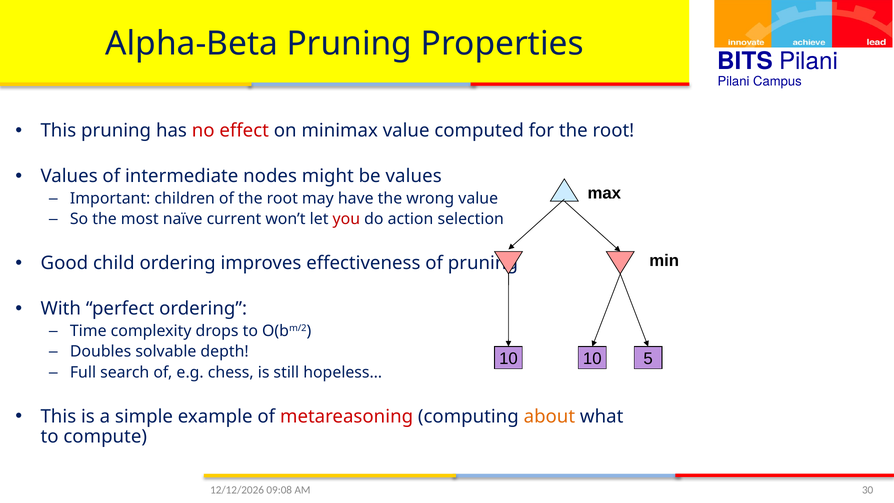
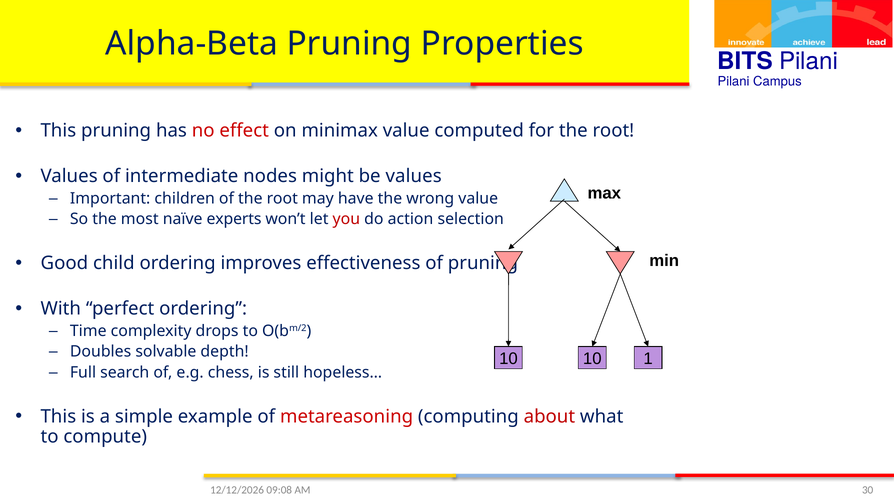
current: current -> experts
5: 5 -> 1
about colour: orange -> red
